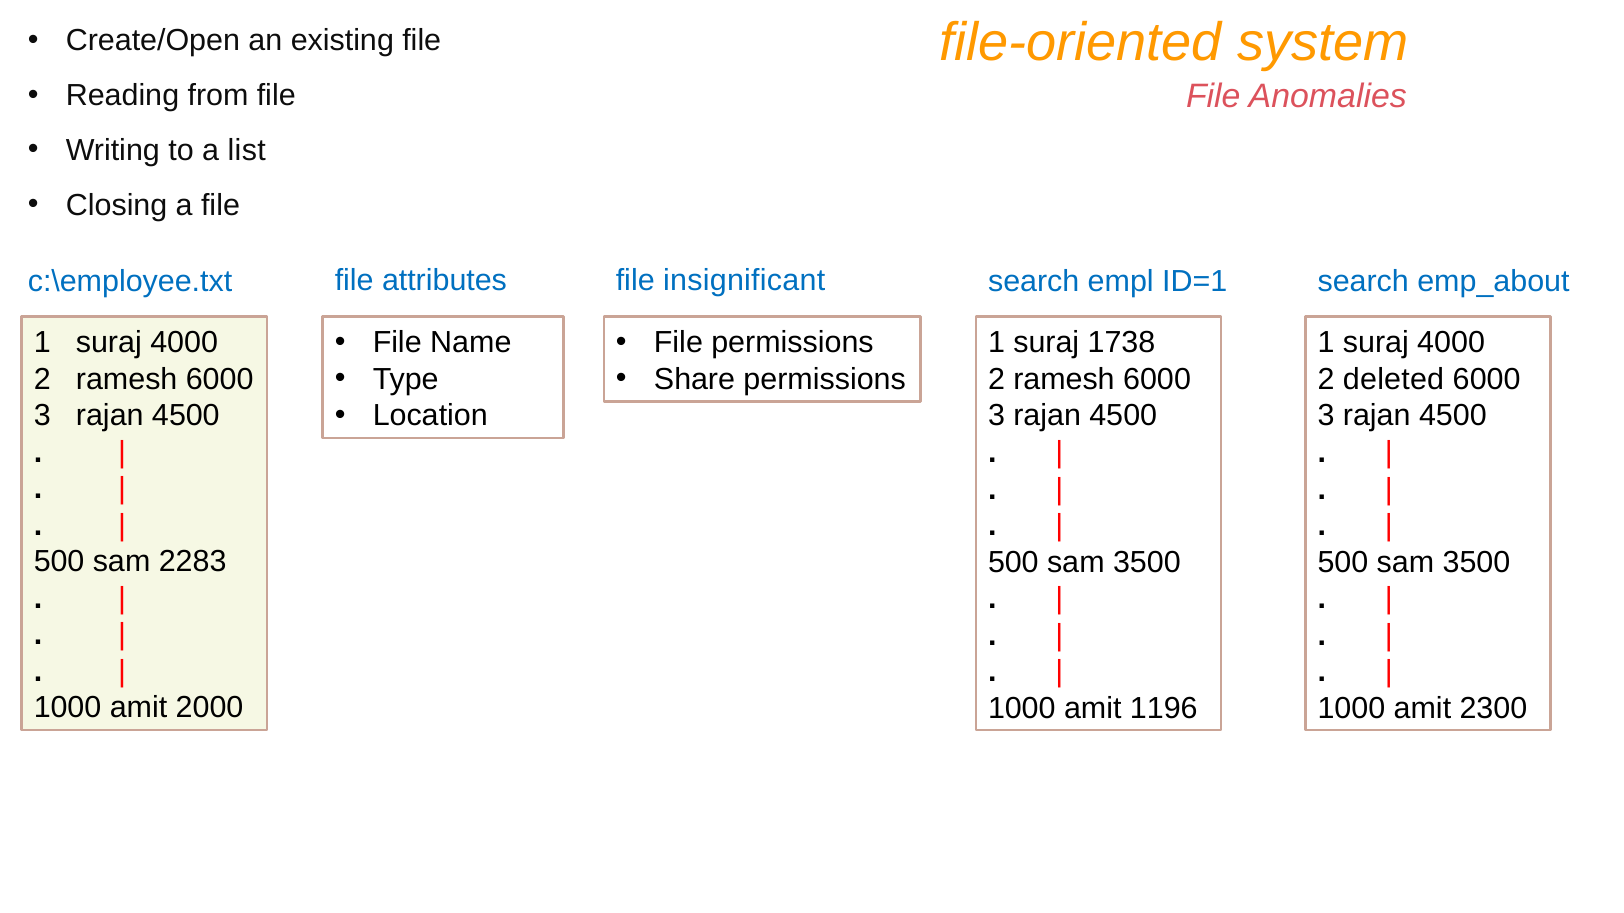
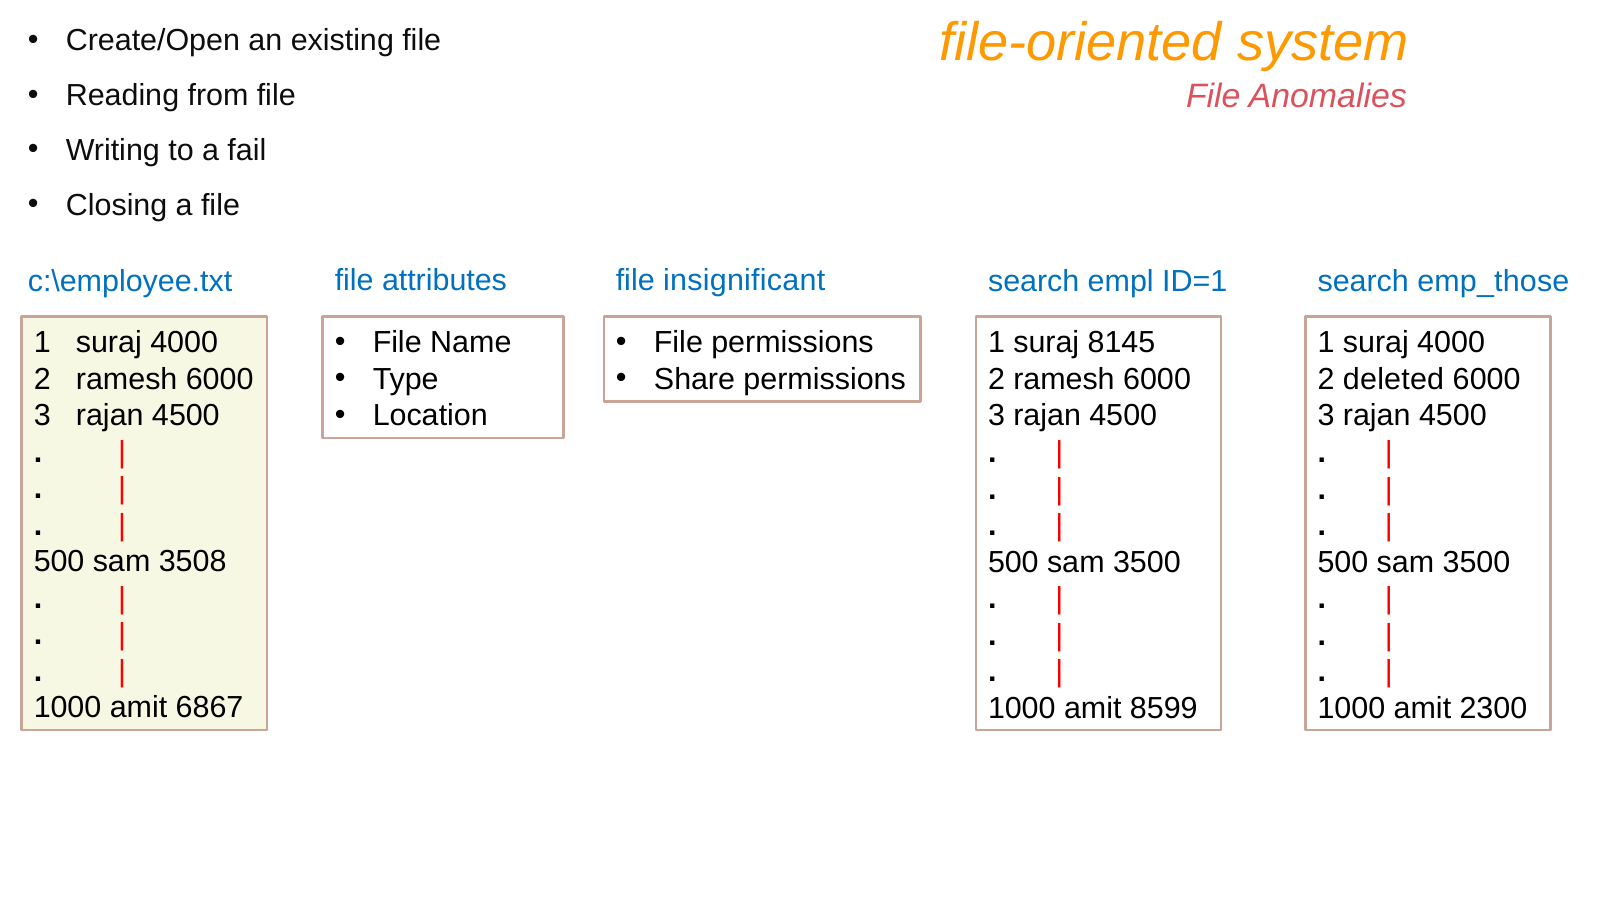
list: list -> fail
emp_about: emp_about -> emp_those
1738: 1738 -> 8145
2283: 2283 -> 3508
2000: 2000 -> 6867
1196: 1196 -> 8599
